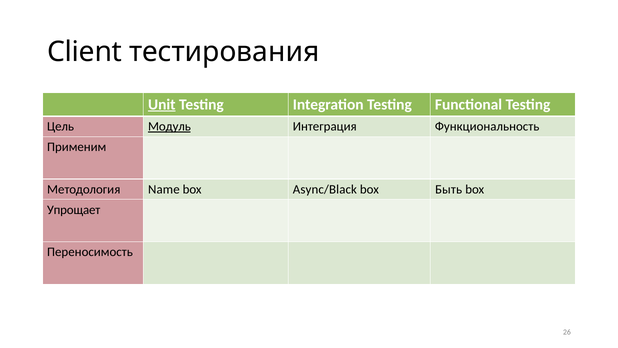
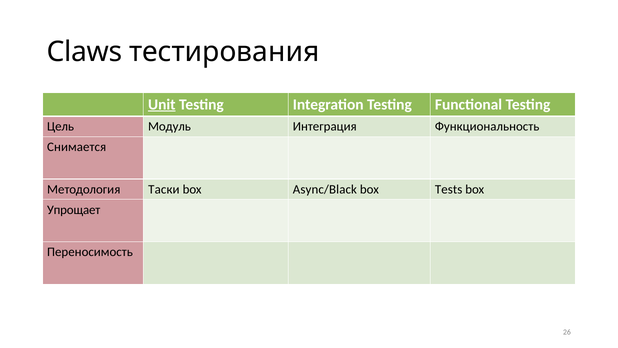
Client: Client -> Claws
Модуль underline: present -> none
Применим: Применим -> Снимается
Name: Name -> Таски
Быть: Быть -> Tests
